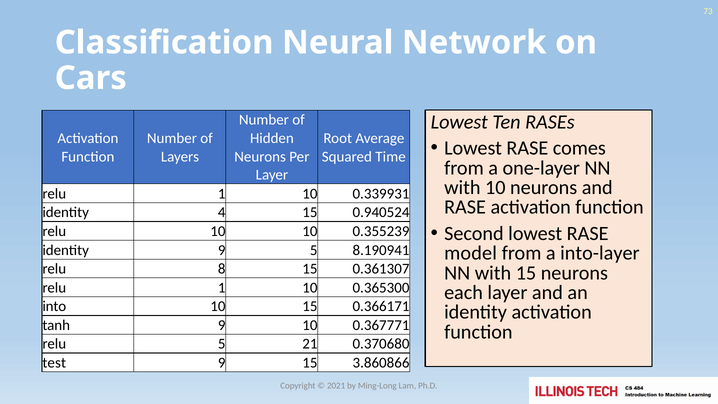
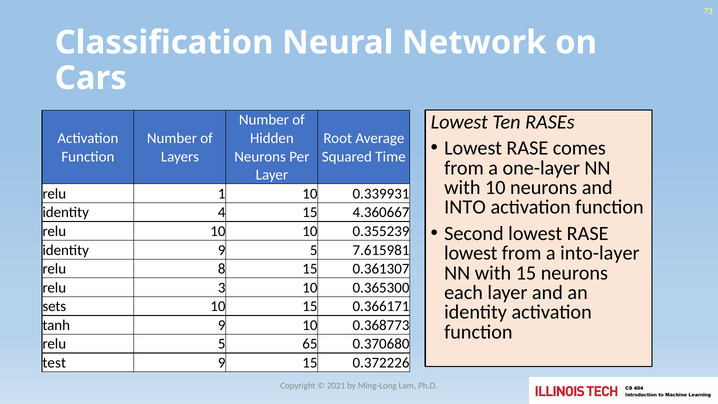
RASE at (465, 207): RASE -> INTO
0.940524: 0.940524 -> 4.360667
8.190941: 8.190941 -> 7.615981
model at (471, 253): model -> lowest
1 at (222, 288): 1 -> 3
into: into -> sets
0.367771: 0.367771 -> 0.368773
21: 21 -> 65
3.860866: 3.860866 -> 0.372226
